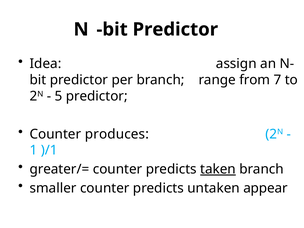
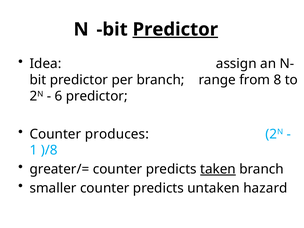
Predictor at (175, 29) underline: none -> present
7: 7 -> 8
5: 5 -> 6
)/1: )/1 -> )/8
appear: appear -> hazard
